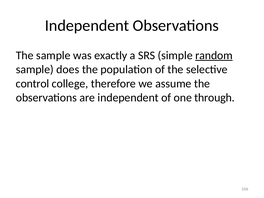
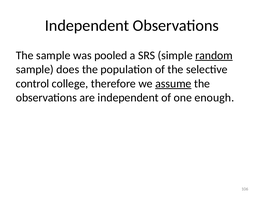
exactly: exactly -> pooled
assume underline: none -> present
through: through -> enough
